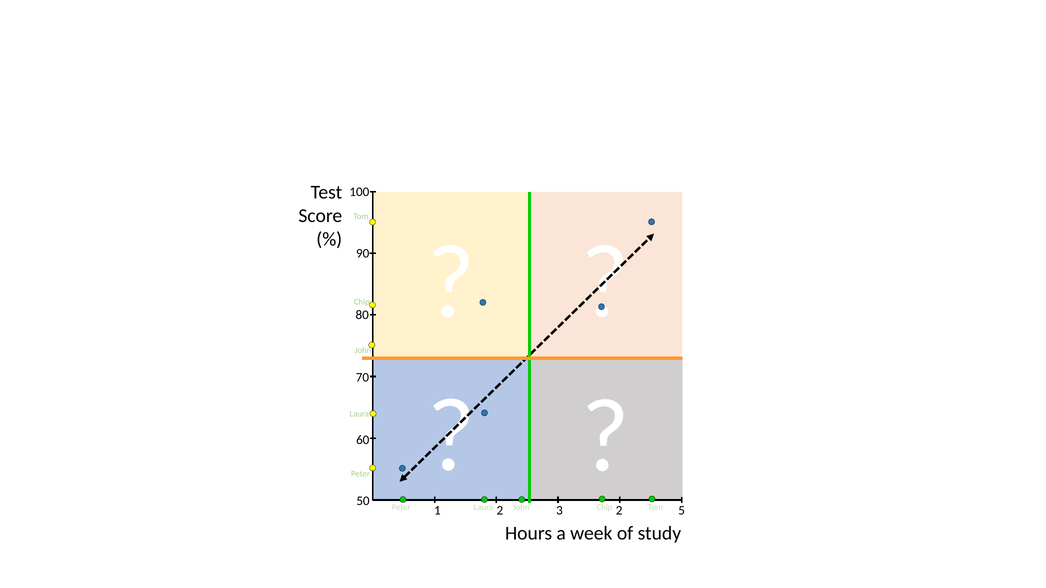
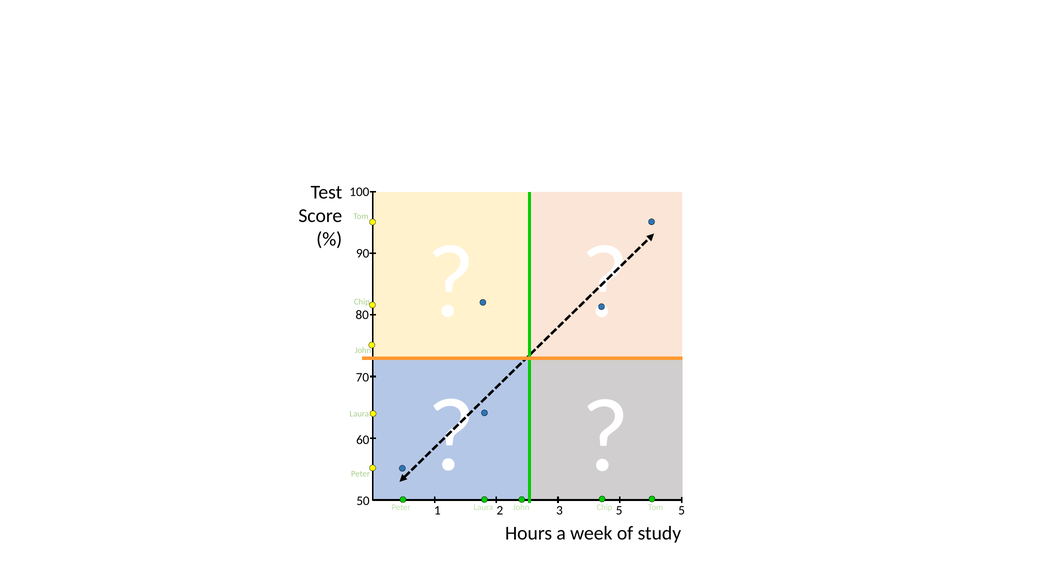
3 2: 2 -> 5
